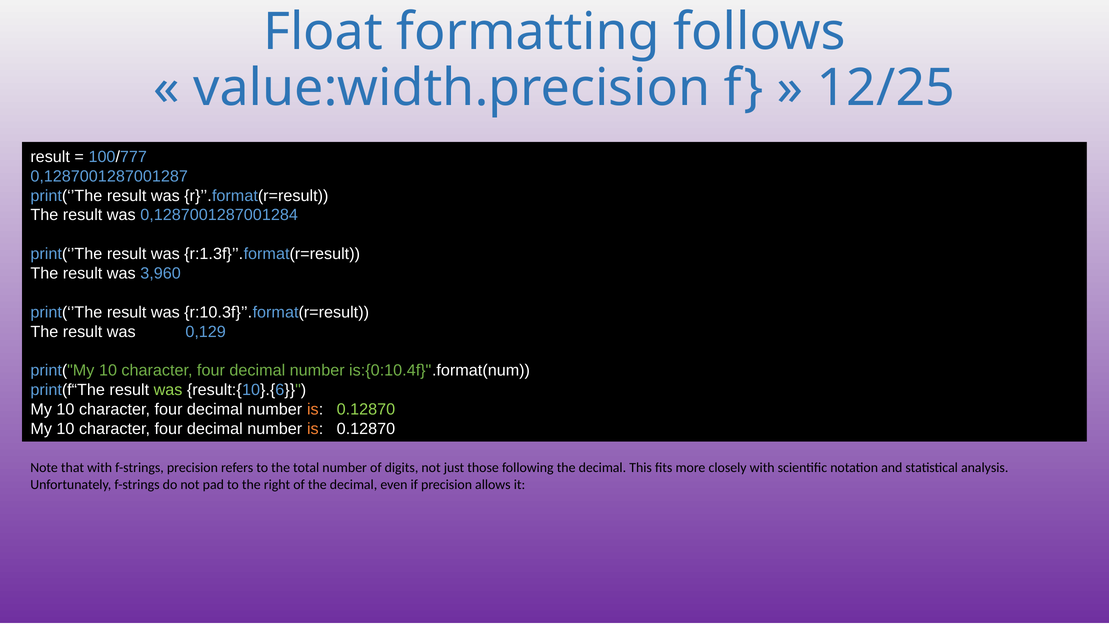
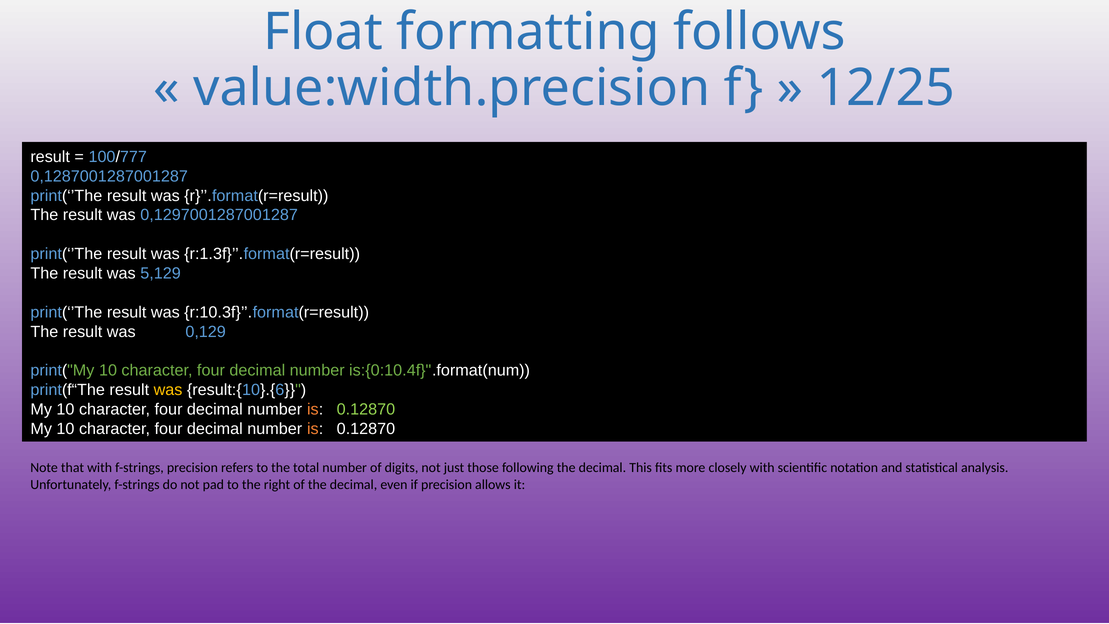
0,1287001287001284: 0,1287001287001284 -> 0,1297001287001287
3,960: 3,960 -> 5,129
was at (168, 390) colour: light green -> yellow
